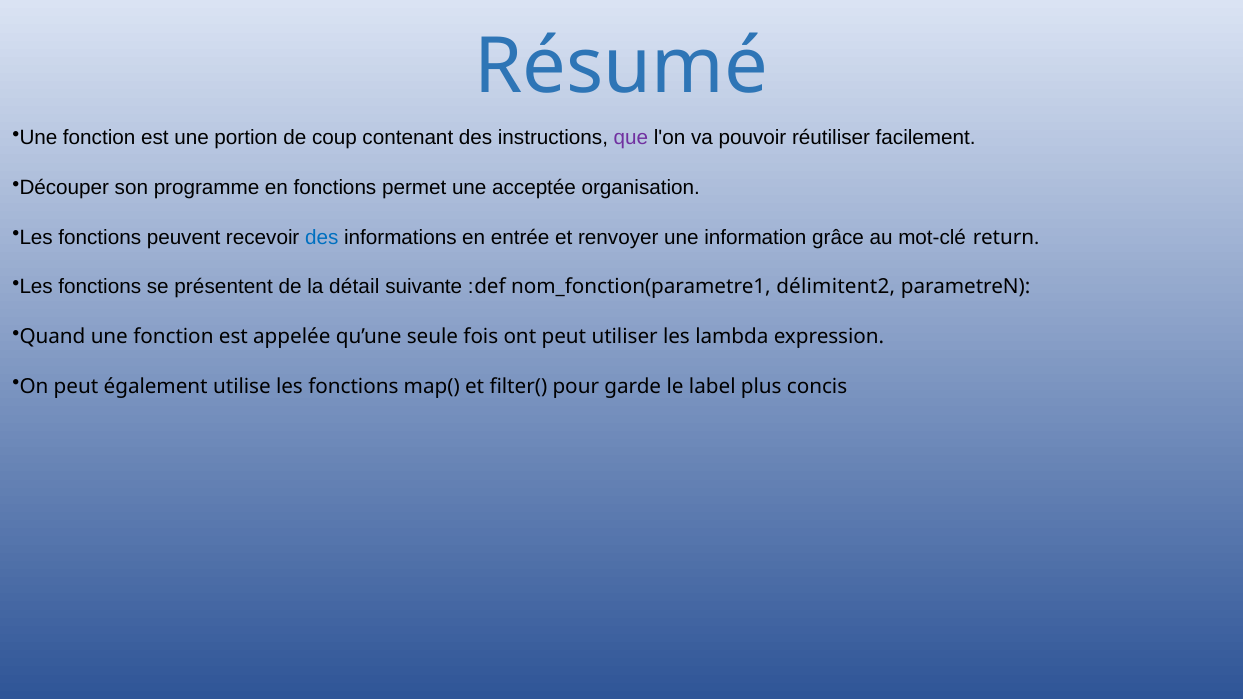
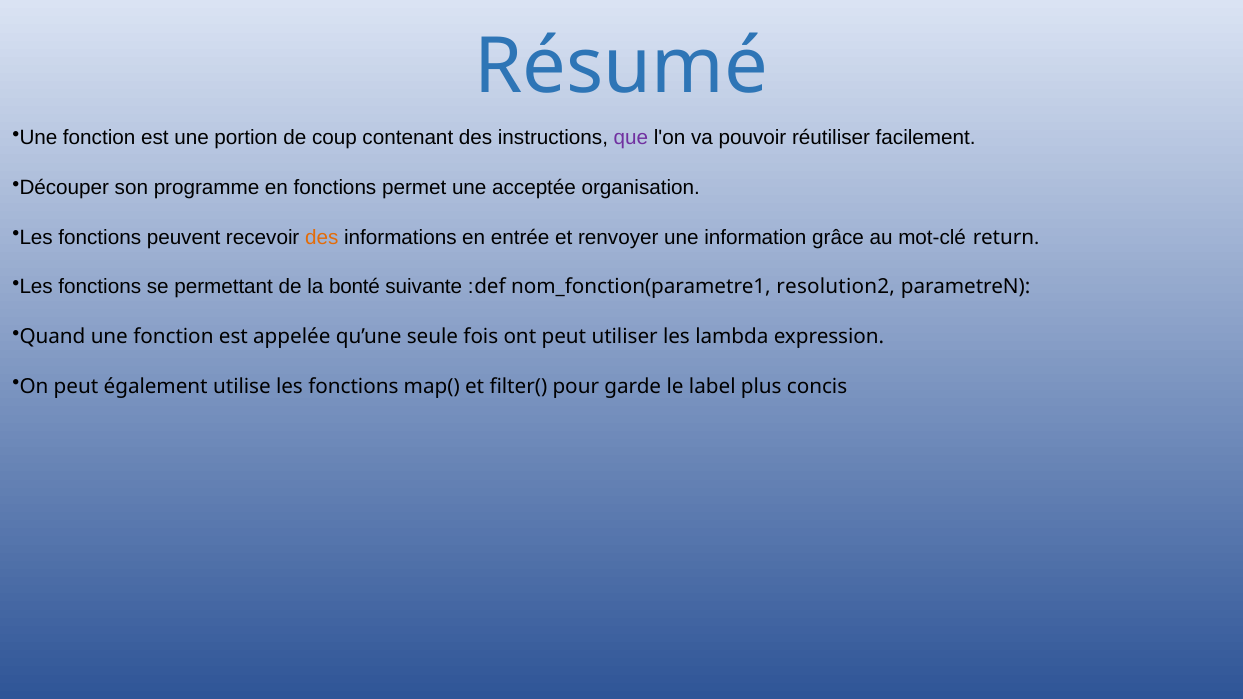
des at (322, 237) colour: blue -> orange
présentent: présentent -> permettant
détail: détail -> bonté
délimitent2: délimitent2 -> resolution2
